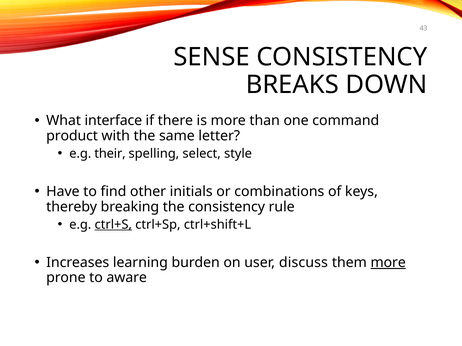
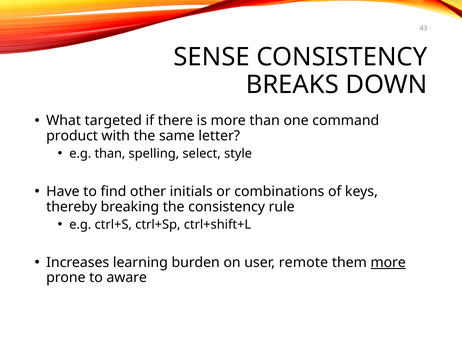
interface: interface -> targeted
e.g their: their -> than
ctrl+S underline: present -> none
discuss: discuss -> remote
